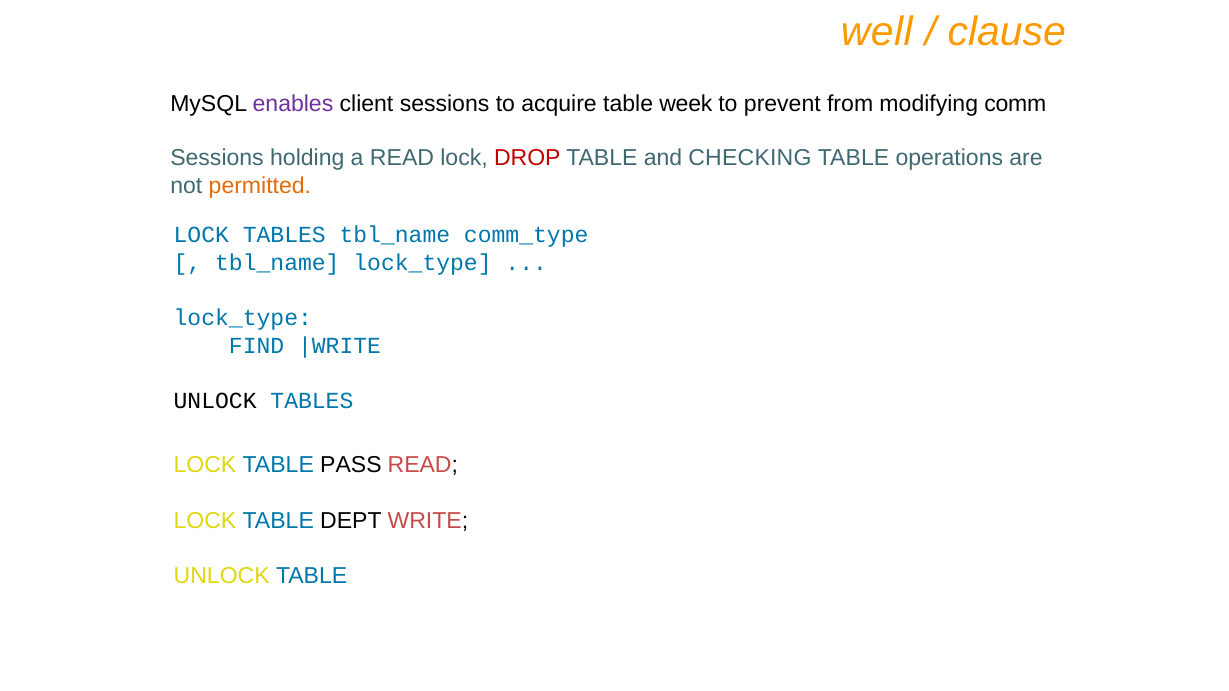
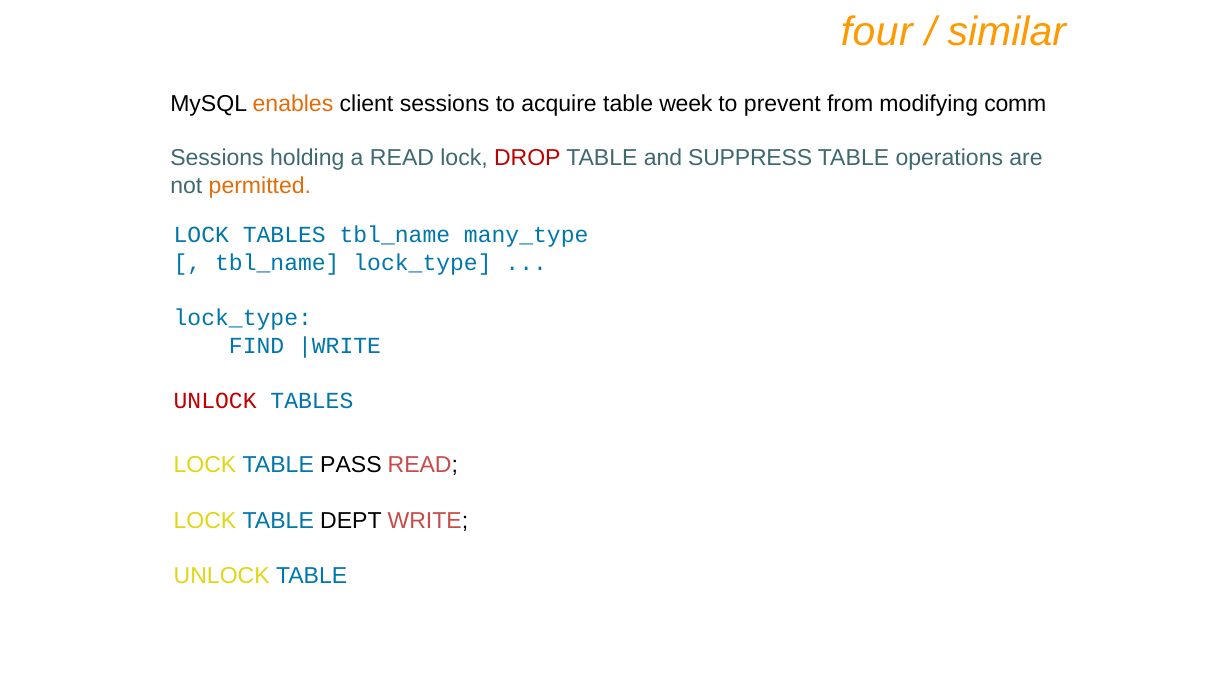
well: well -> four
clause: clause -> similar
enables colour: purple -> orange
CHECKING: CHECKING -> SUPPRESS
comm_type: comm_type -> many_type
UNLOCK at (215, 401) colour: black -> red
